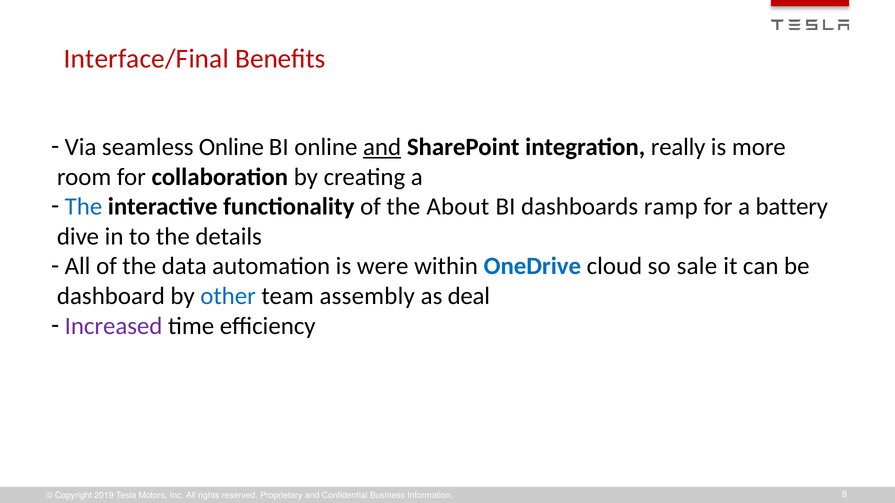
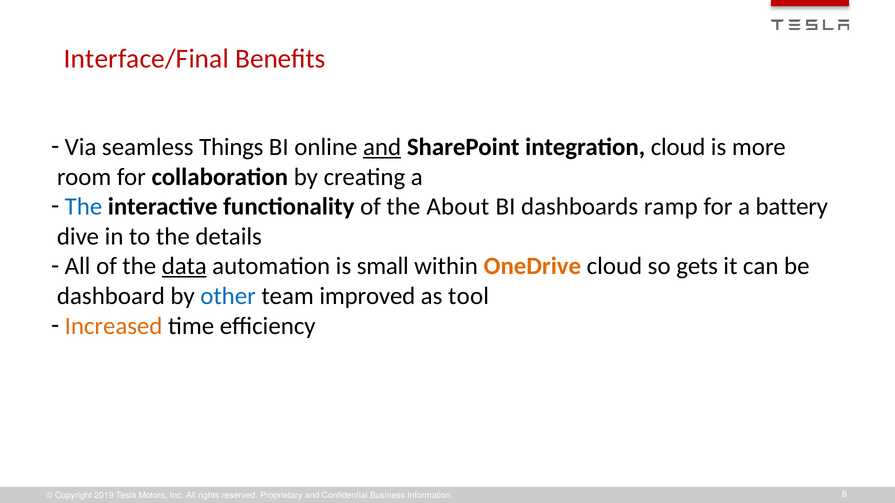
seamless Online: Online -> Things
integration really: really -> cloud
data underline: none -> present
were: were -> small
OneDrive colour: blue -> orange
sale: sale -> gets
assembly: assembly -> improved
deal: deal -> tool
Increased colour: purple -> orange
